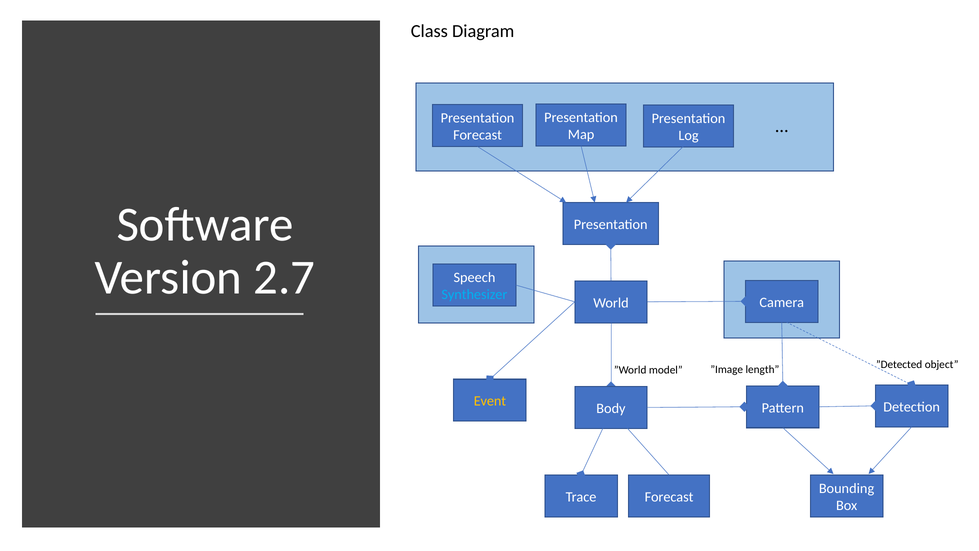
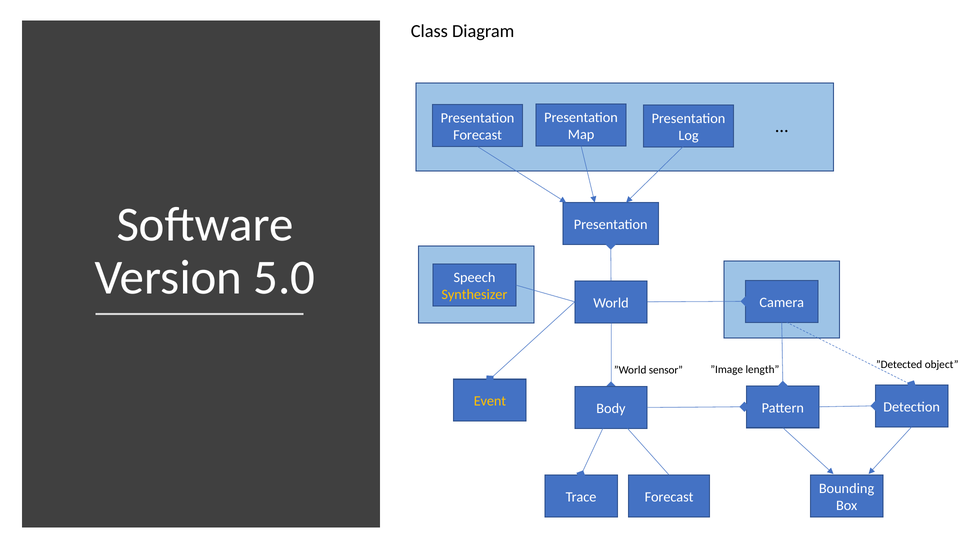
2.7: 2.7 -> 5.0
Synthesizer colour: light blue -> yellow
model: model -> sensor
